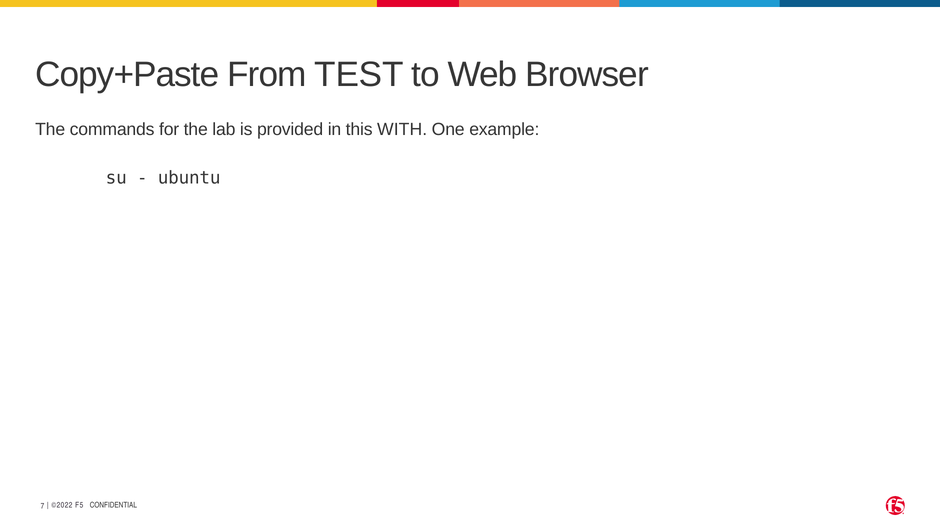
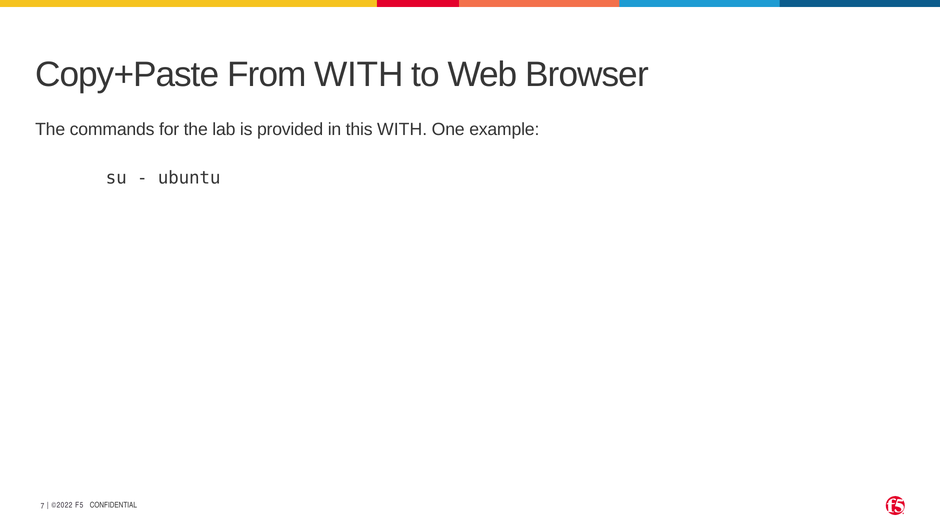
From TEST: TEST -> WITH
